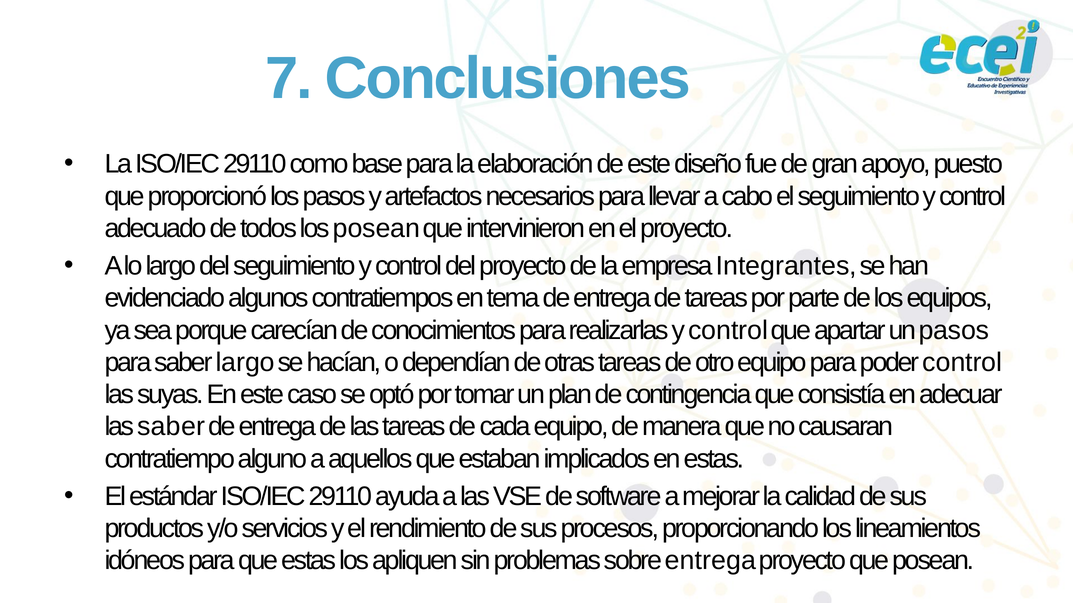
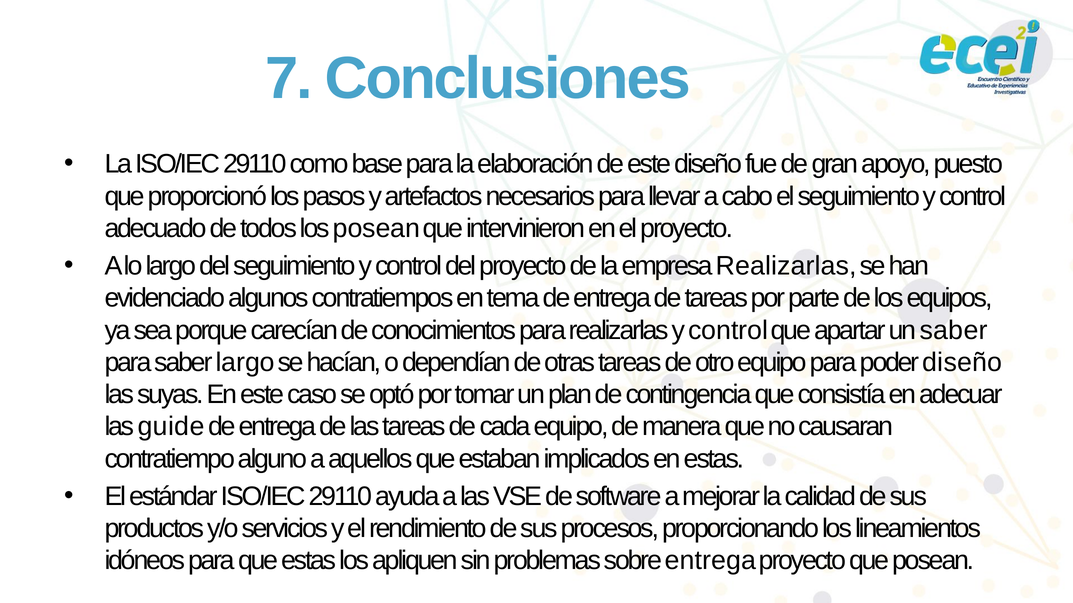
empresa Integrantes: Integrantes -> Realizarlas
un pasos: pasos -> saber
poder control: control -> diseño
las saber: saber -> guide
